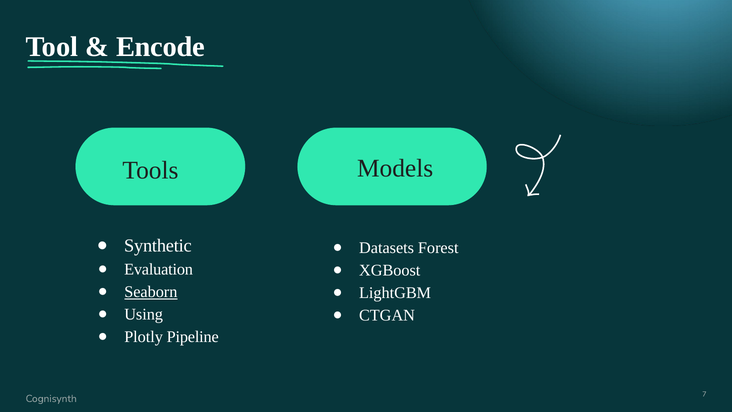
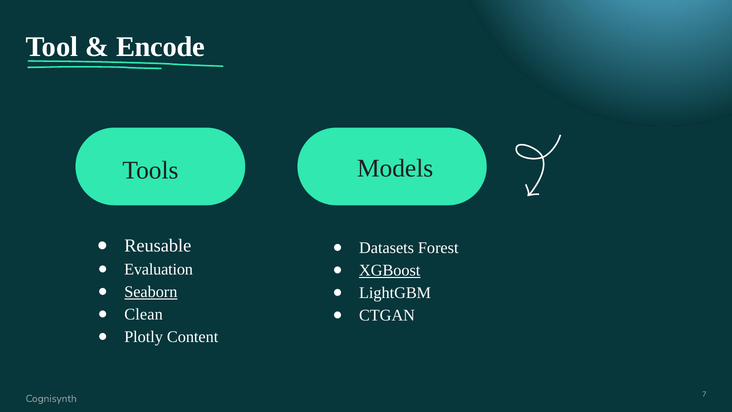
Synthetic: Synthetic -> Reusable
XGBoost underline: none -> present
Using: Using -> Clean
Pipeline: Pipeline -> Content
